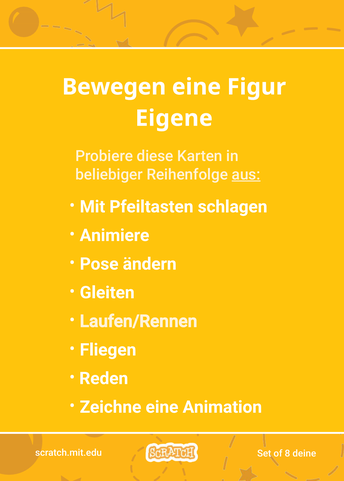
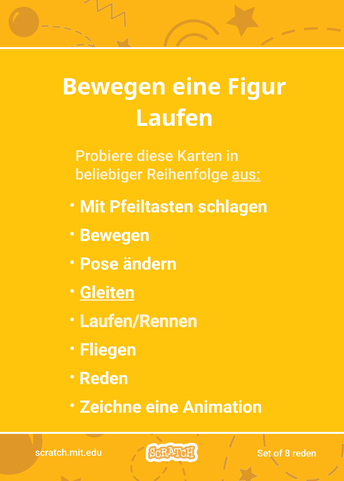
Eigene: Eigene -> Laufen
Animiere at (115, 236): Animiere -> Bewegen
Gleiten underline: none -> present
8 deine: deine -> reden
